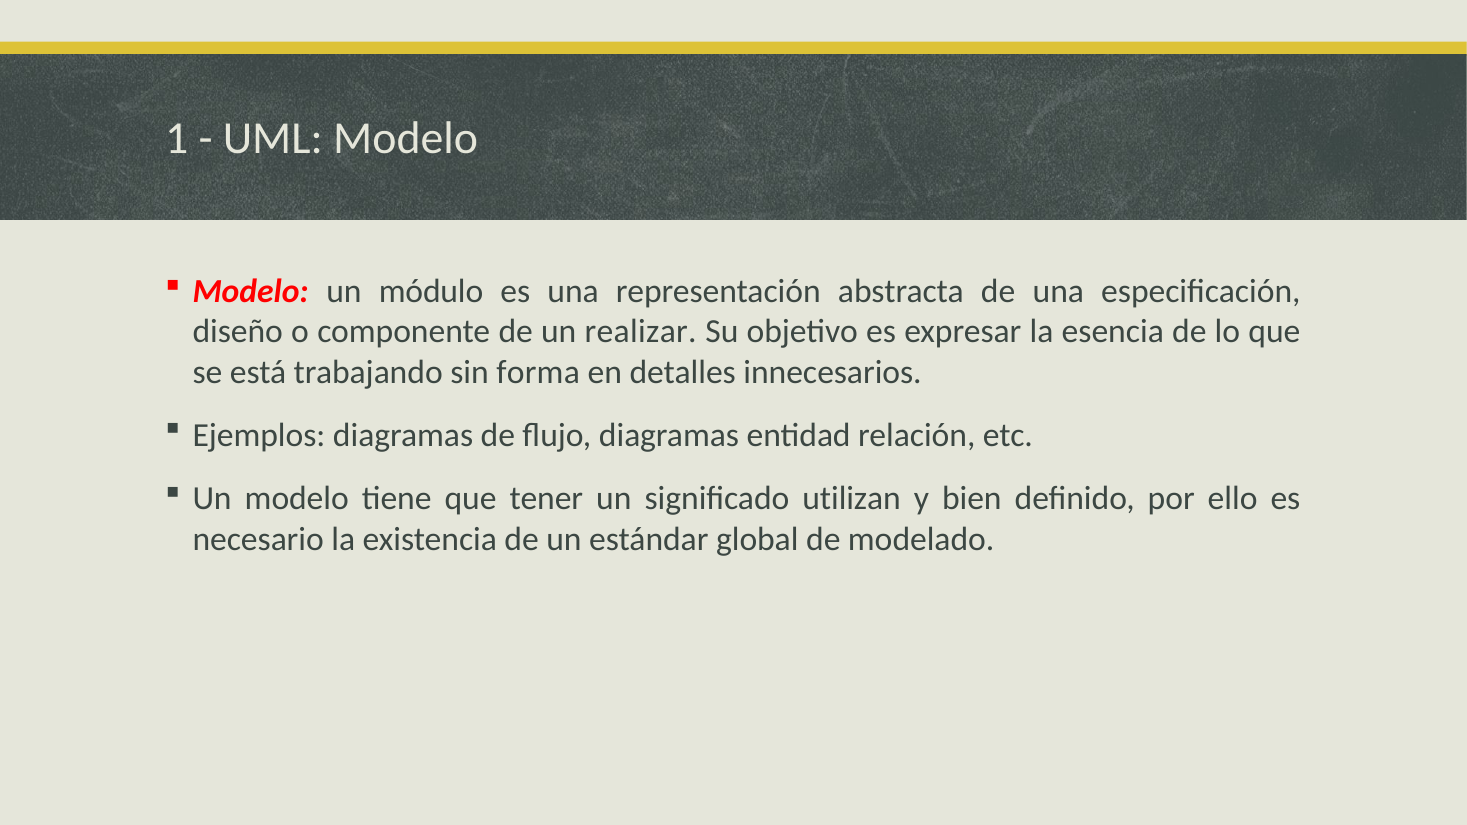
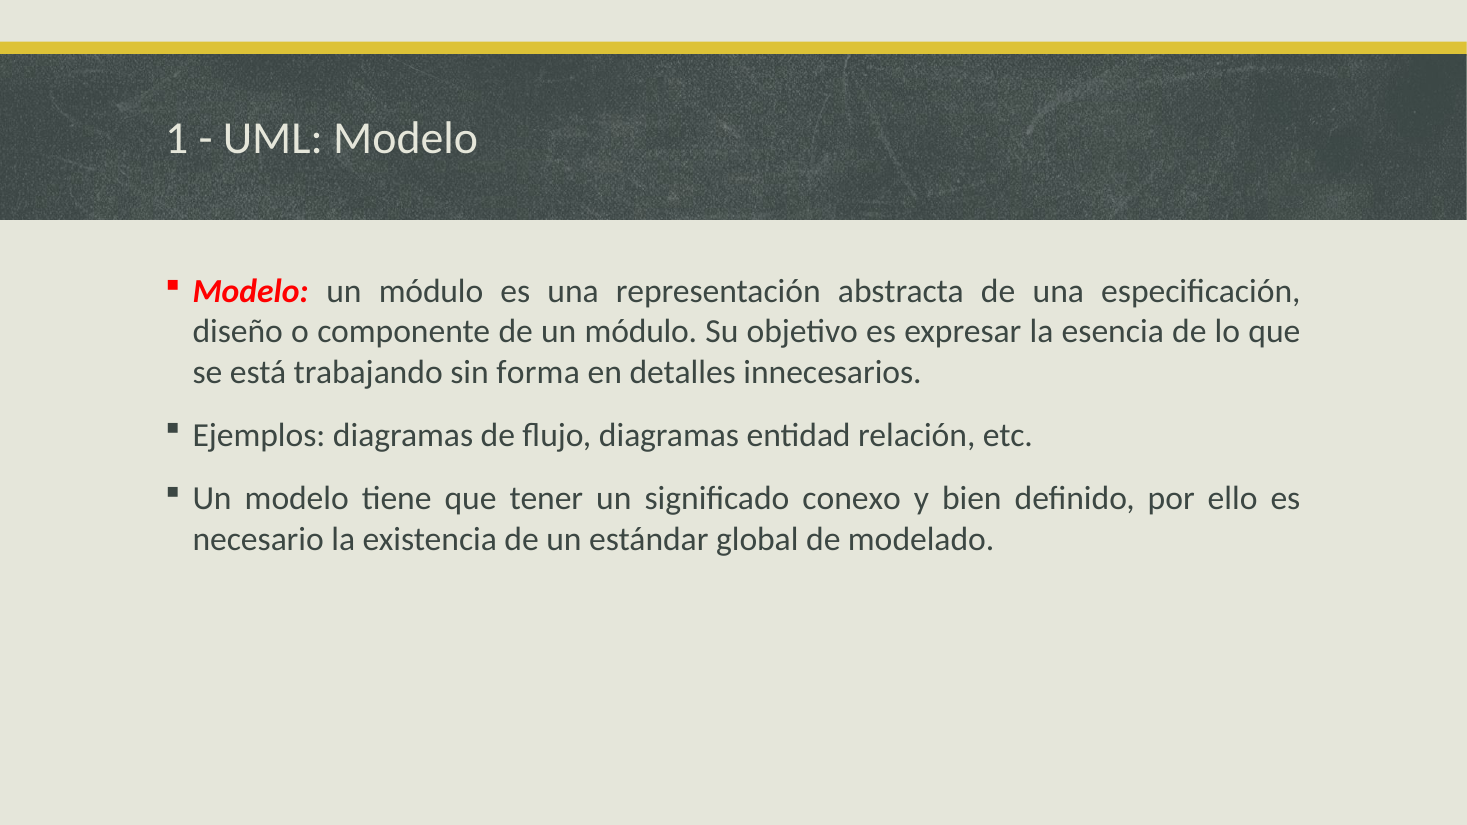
de un realizar: realizar -> módulo
utilizan: utilizan -> conexo
